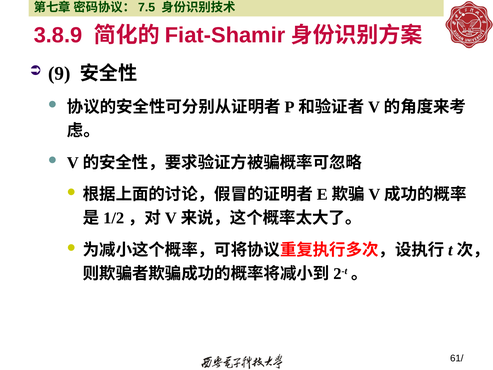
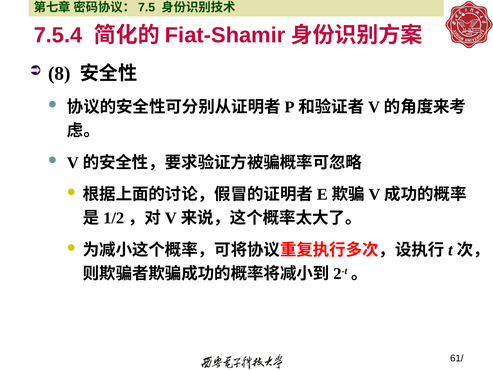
3.8.9: 3.8.9 -> 7.5.4
9: 9 -> 8
